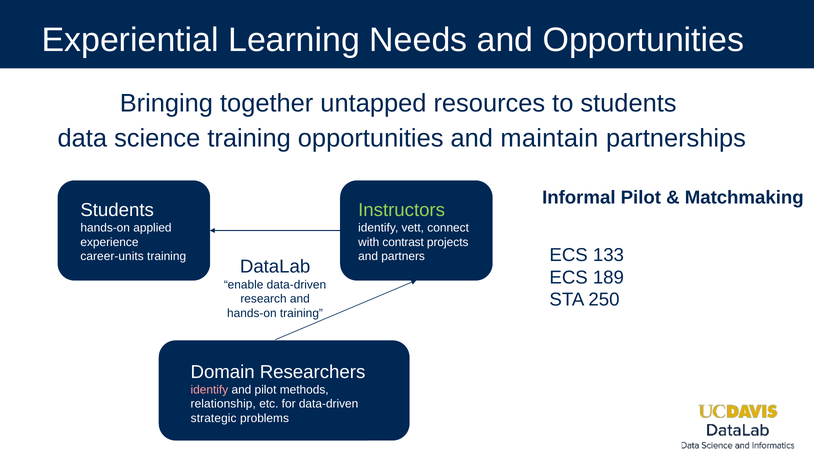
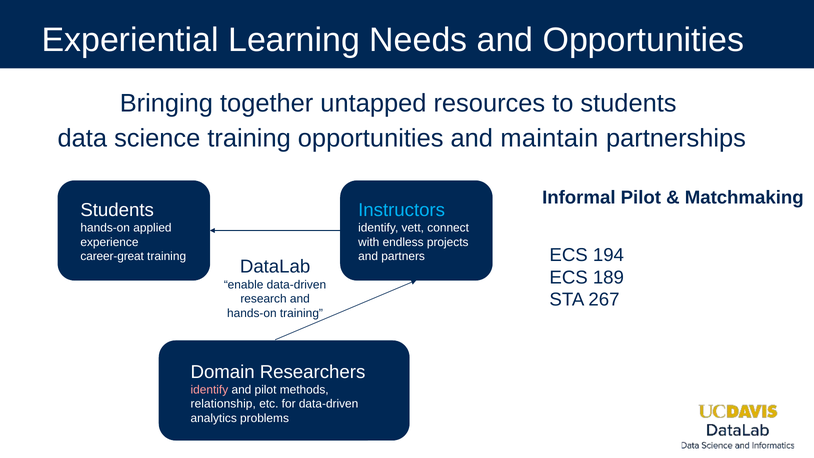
Instructors colour: light green -> light blue
contrast: contrast -> endless
133: 133 -> 194
career-units: career-units -> career-great
250: 250 -> 267
strategic: strategic -> analytics
